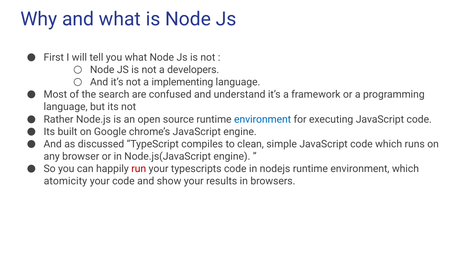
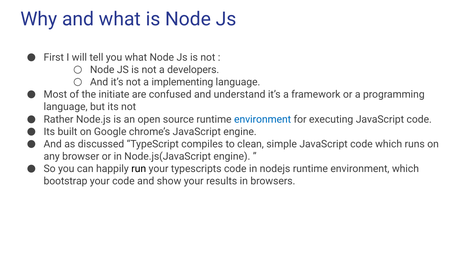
search: search -> initiate
run colour: red -> black
atomicity: atomicity -> bootstrap
